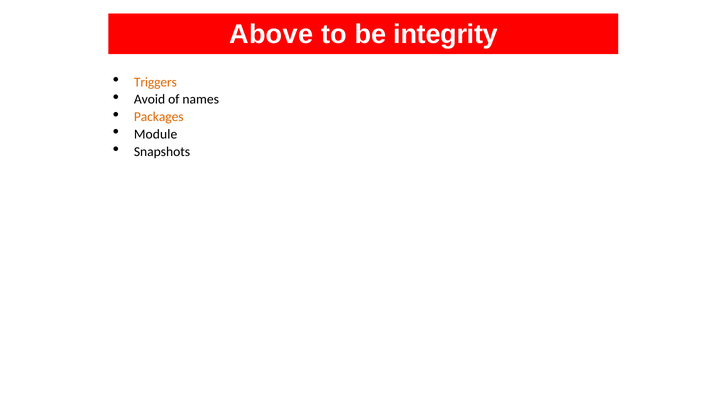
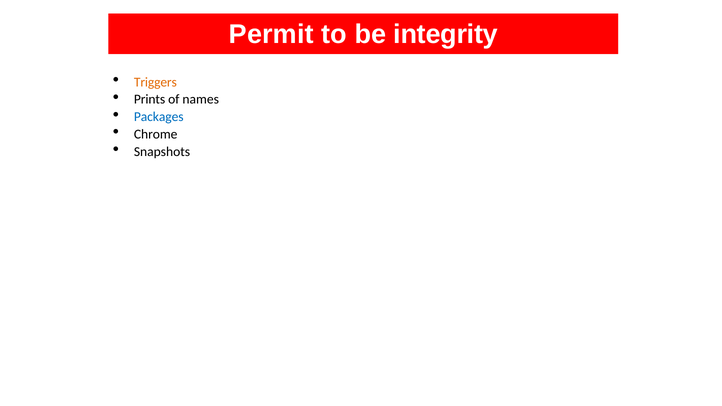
Above: Above -> Permit
Avoid: Avoid -> Prints
Packages colour: orange -> blue
Module: Module -> Chrome
